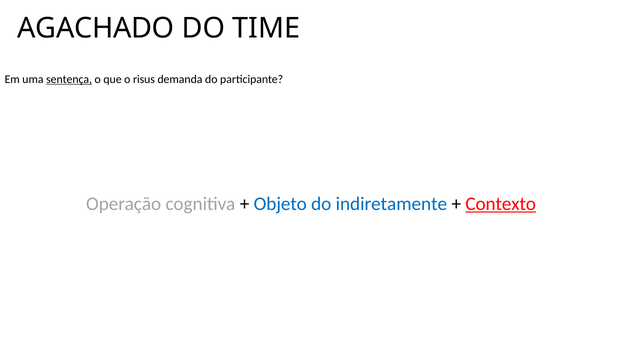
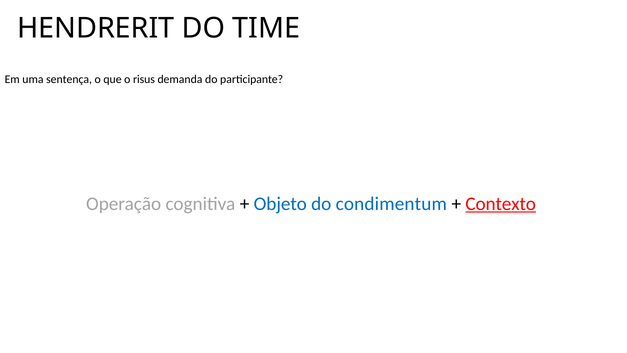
AGACHADO: AGACHADO -> HENDRERIT
sentença underline: present -> none
indiretamente: indiretamente -> condimentum
